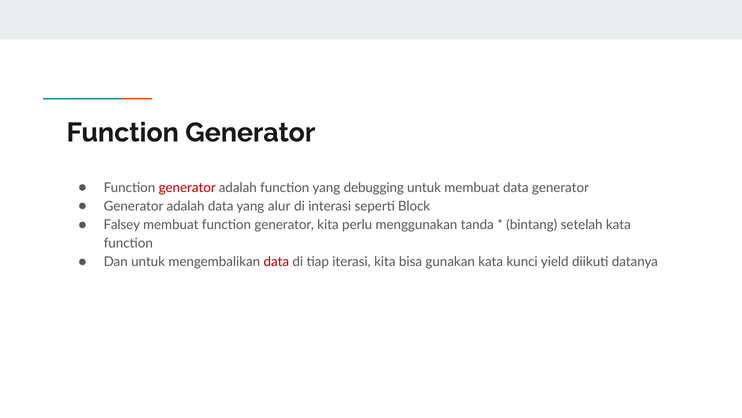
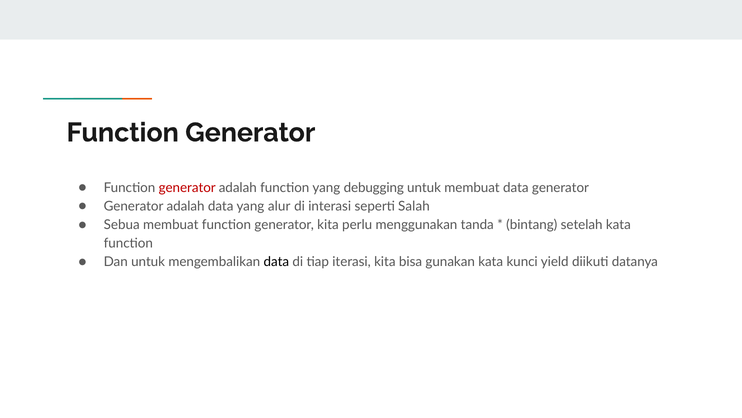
Block: Block -> Salah
Falsey: Falsey -> Sebua
data at (276, 261) colour: red -> black
